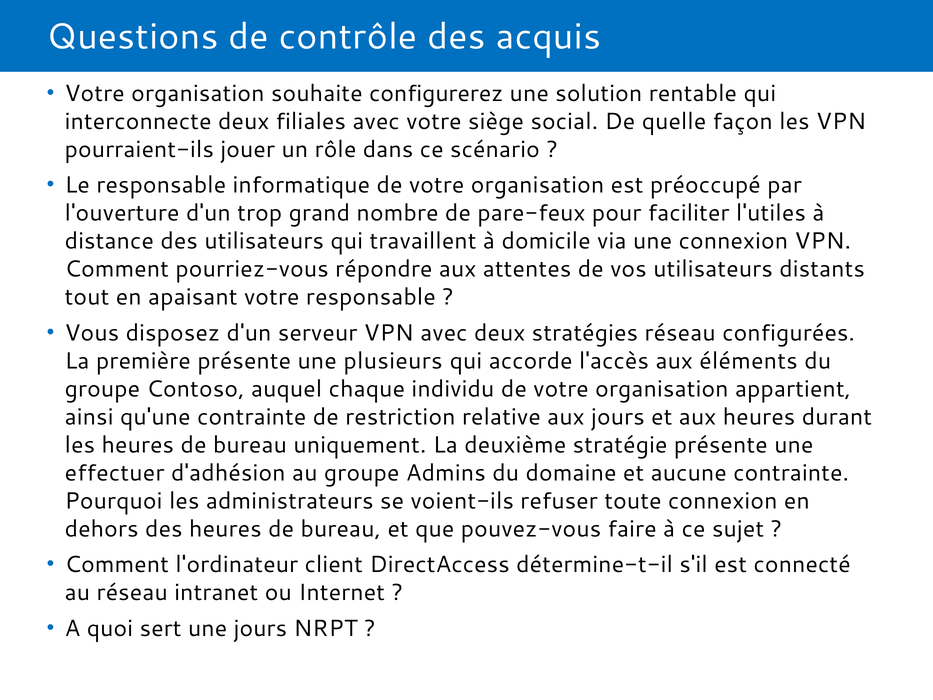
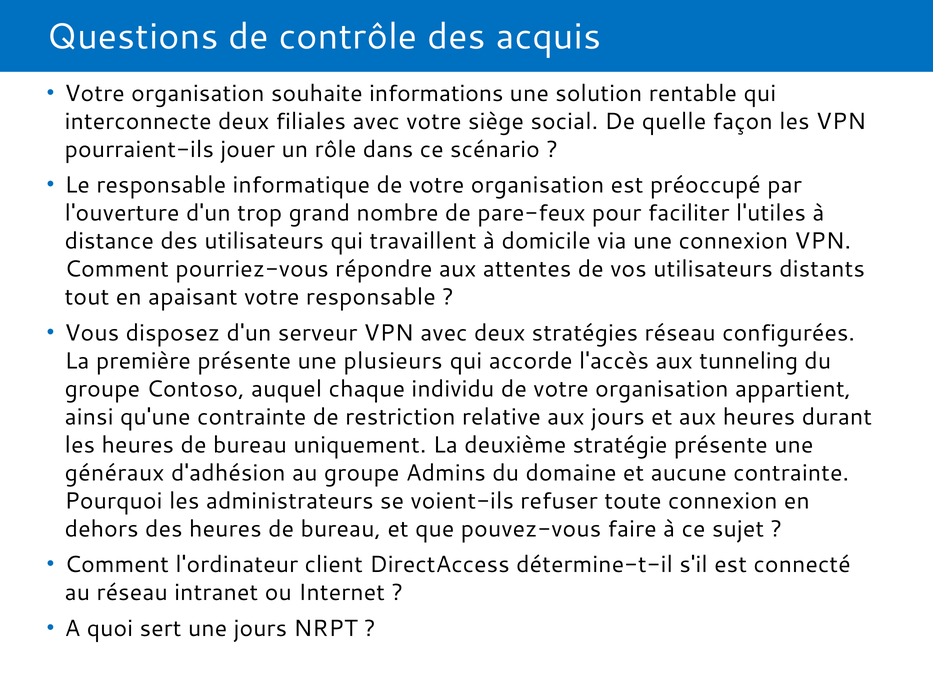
configurerez: configurerez -> informations
éléments: éléments -> tunneling
effectuer: effectuer -> généraux
